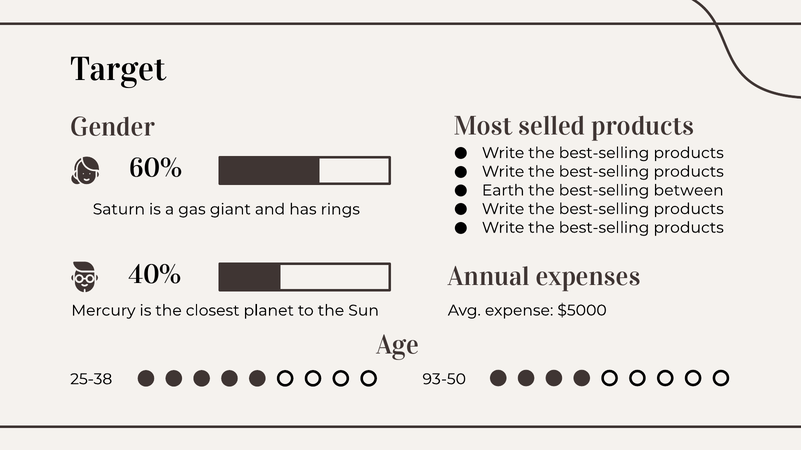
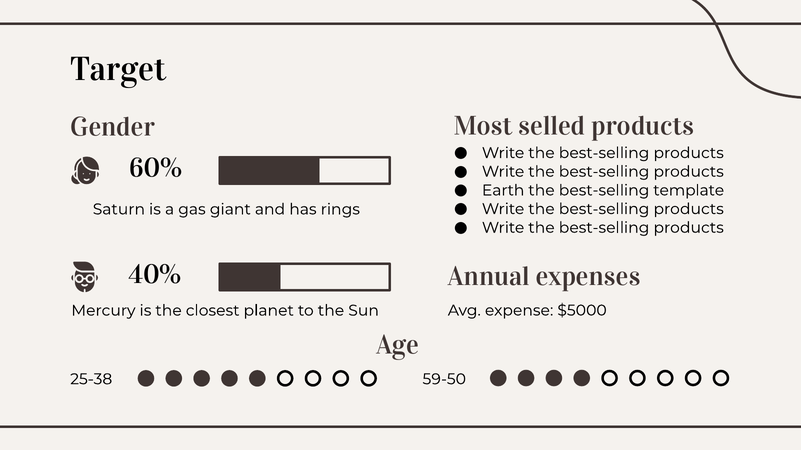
between: between -> template
93-50: 93-50 -> 59-50
